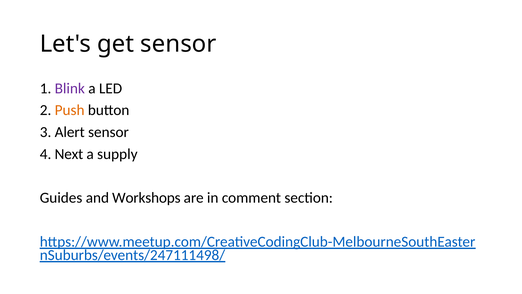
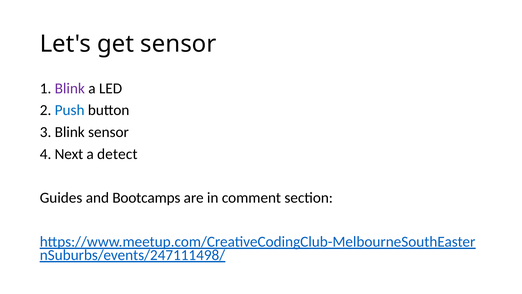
Push colour: orange -> blue
3 Alert: Alert -> Blink
supply: supply -> detect
Workshops: Workshops -> Bootcamps
